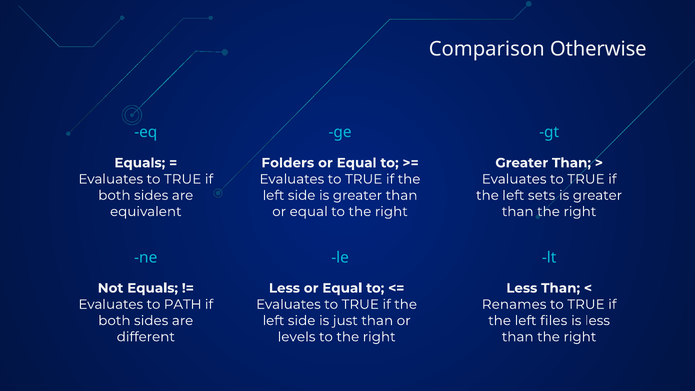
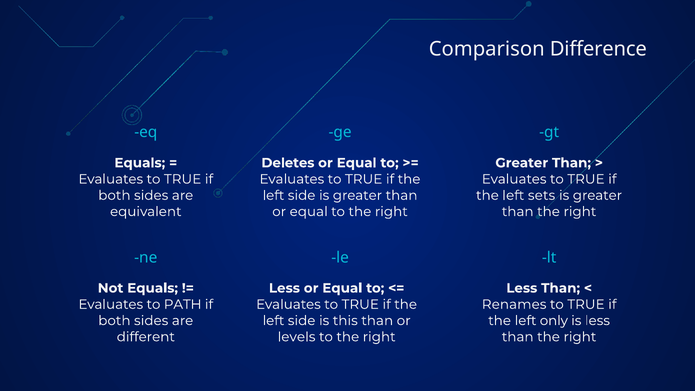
Otherwise: Otherwise -> Difference
Folders: Folders -> Deletes
just: just -> this
files: files -> only
